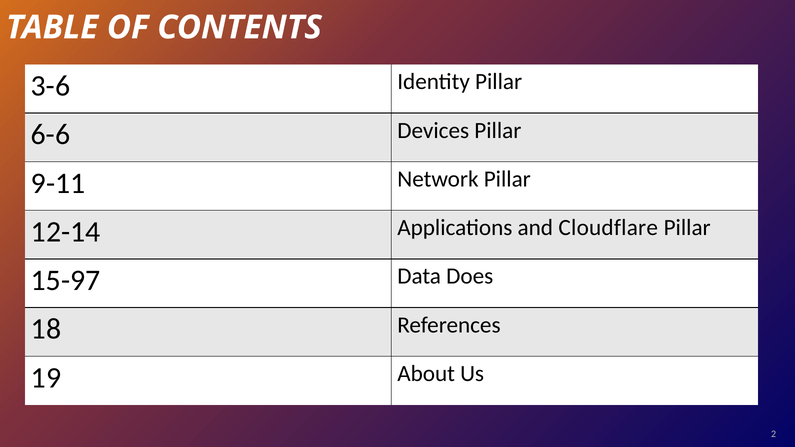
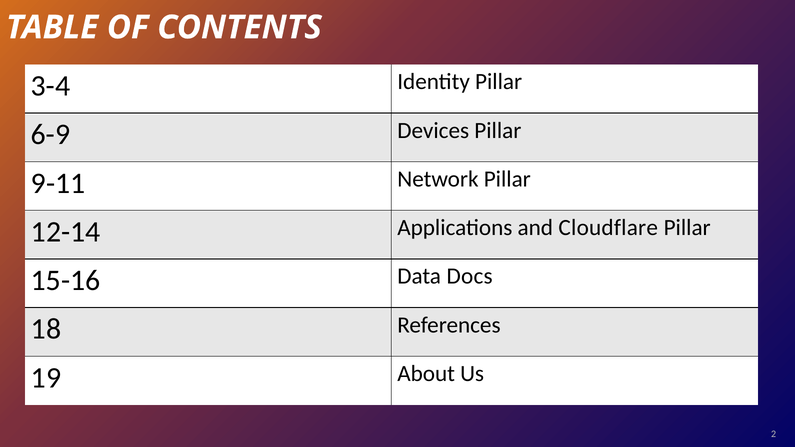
3-6: 3-6 -> 3-4
6-6: 6-6 -> 6-9
15-97: 15-97 -> 15-16
Does: Does -> Docs
